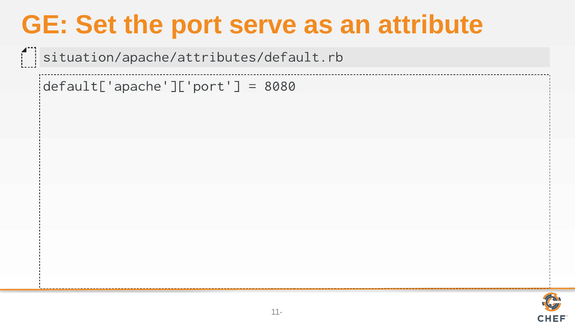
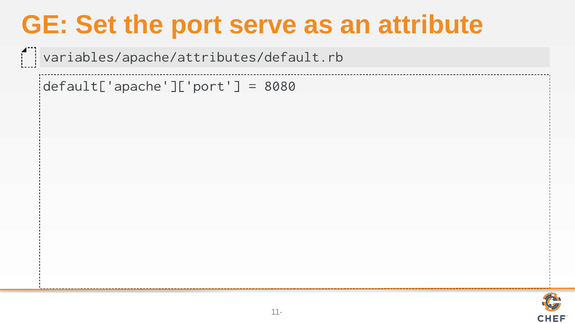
situation/apache/attributes/default.rb: situation/apache/attributes/default.rb -> variables/apache/attributes/default.rb
